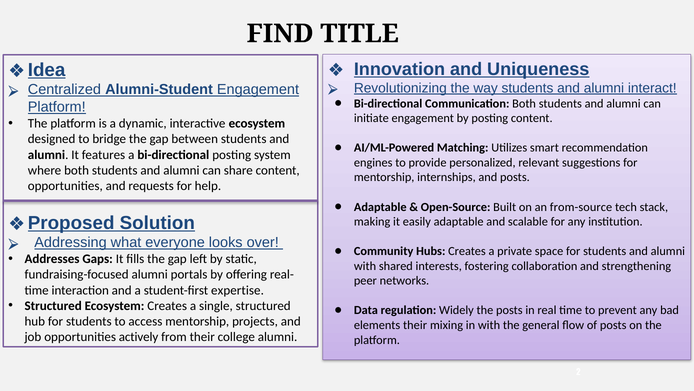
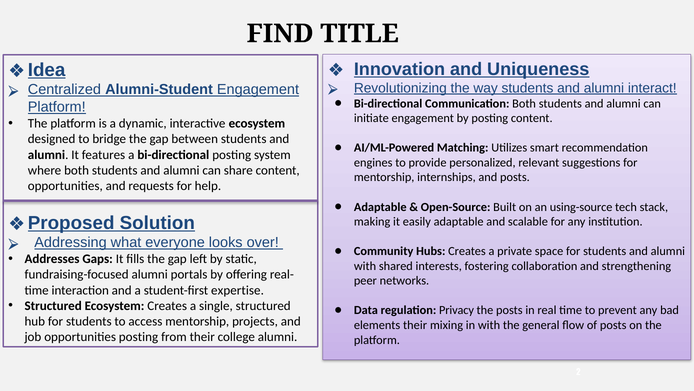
from-source: from-source -> using-source
Widely: Widely -> Privacy
opportunities actively: actively -> posting
